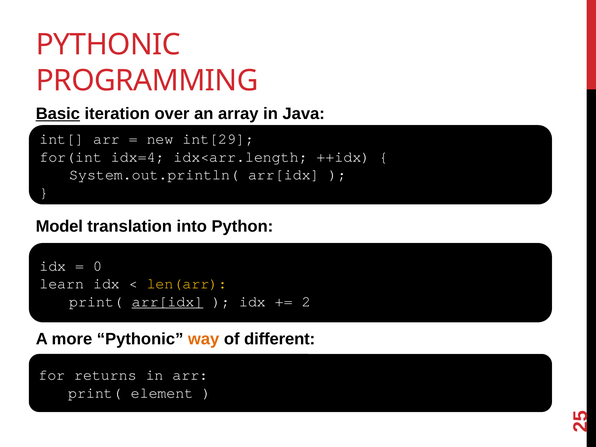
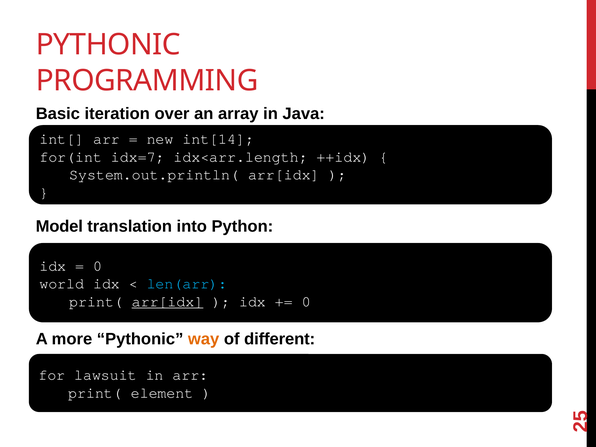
Basic underline: present -> none
int[29: int[29 -> int[14
idx=4: idx=4 -> idx=7
learn: learn -> world
len(arr colour: yellow -> light blue
2 at (306, 302): 2 -> 0
returns: returns -> lawsuit
